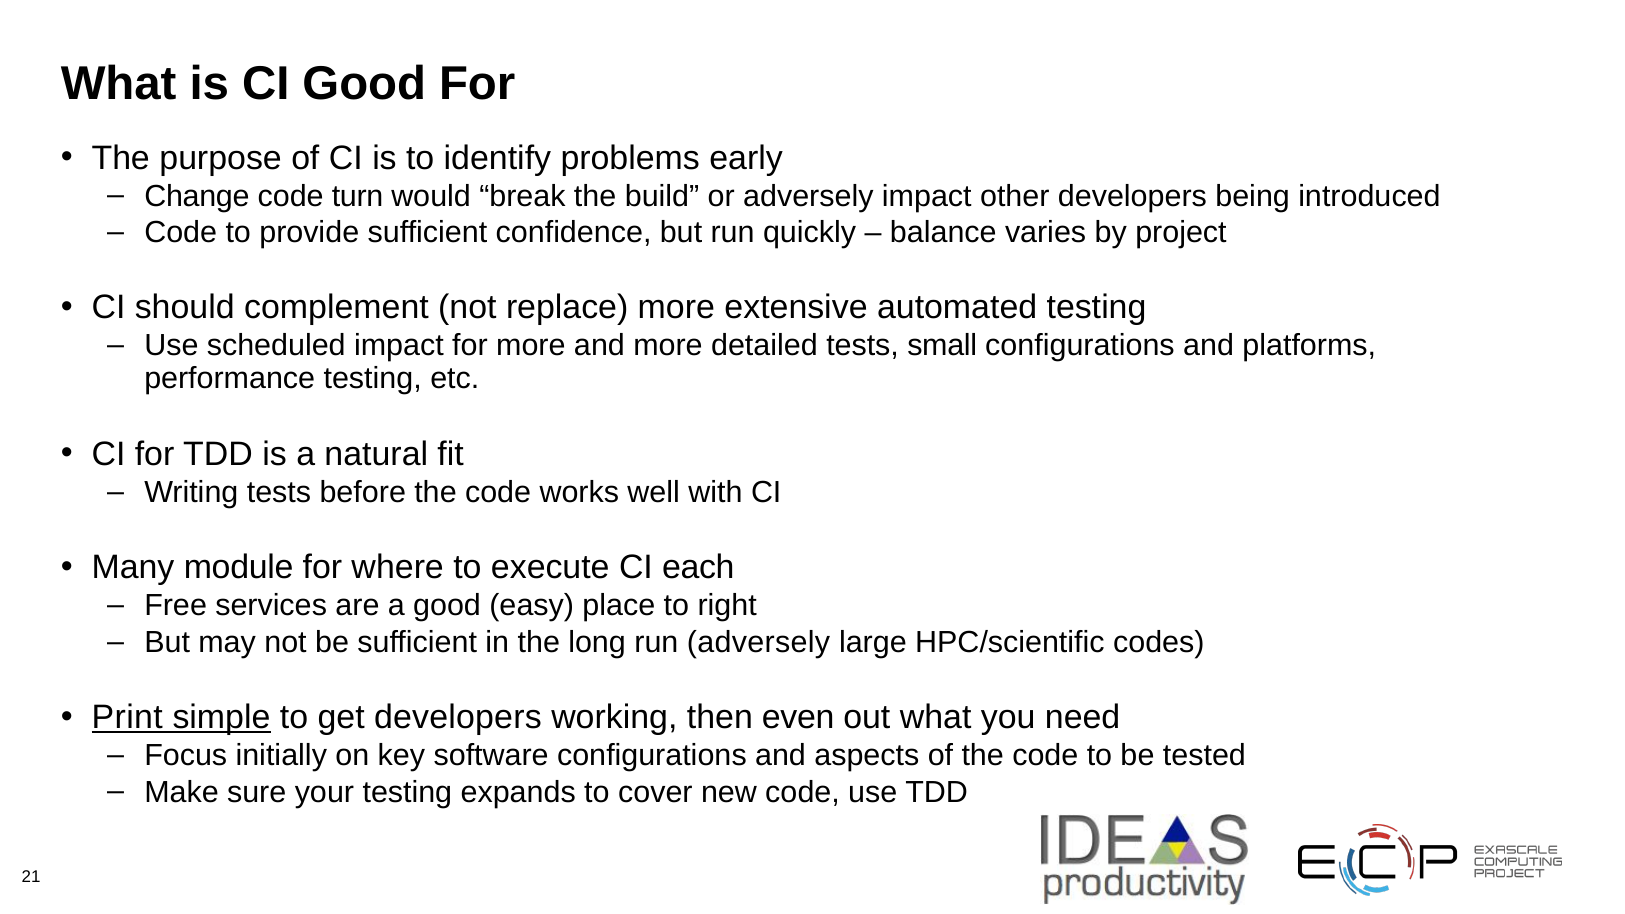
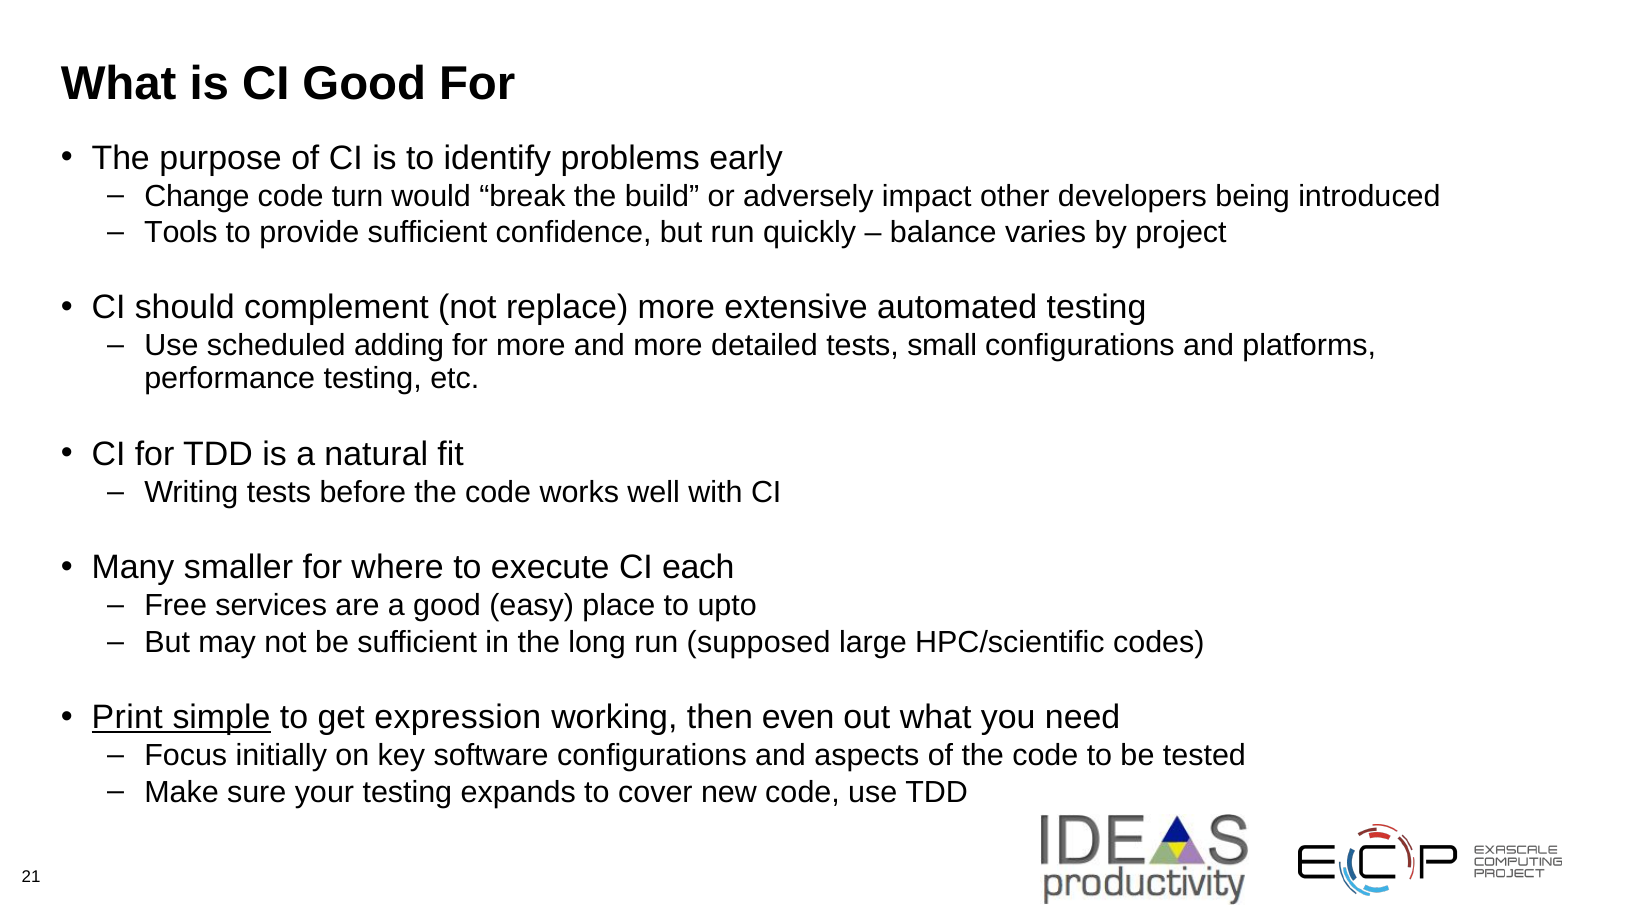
Code at (181, 232): Code -> Tools
scheduled impact: impact -> adding
module: module -> smaller
right: right -> upto
run adversely: adversely -> supposed
get developers: developers -> expression
